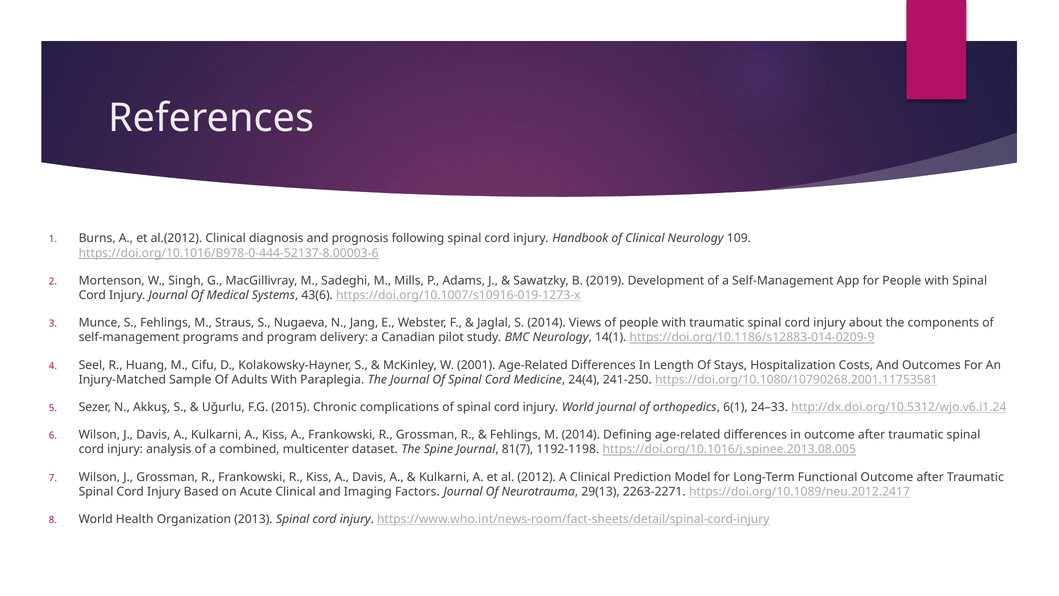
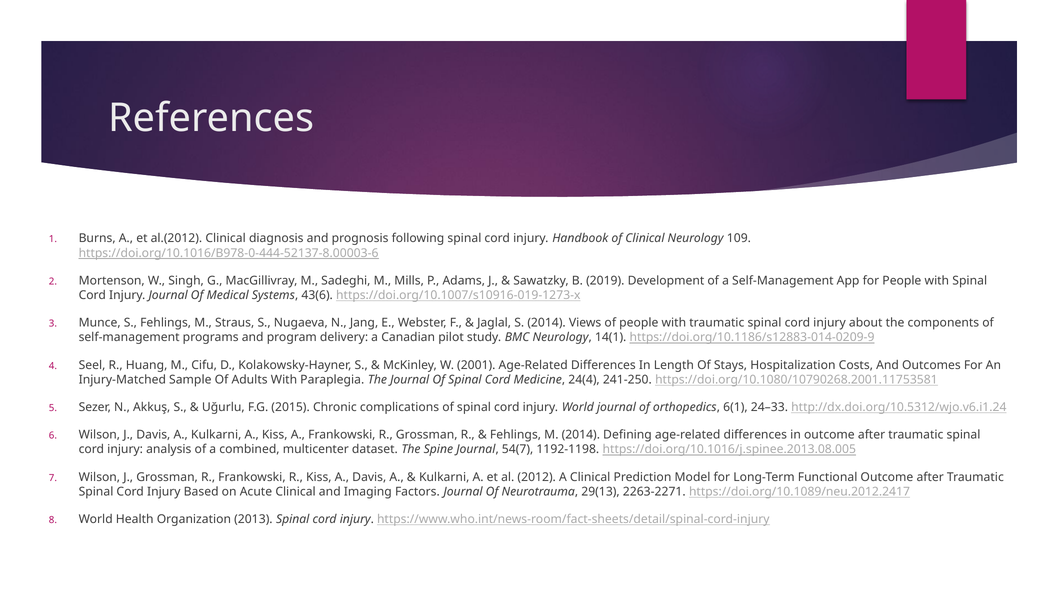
81(7: 81(7 -> 54(7
